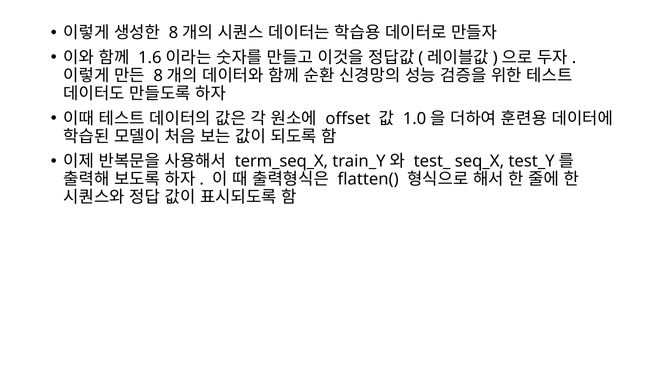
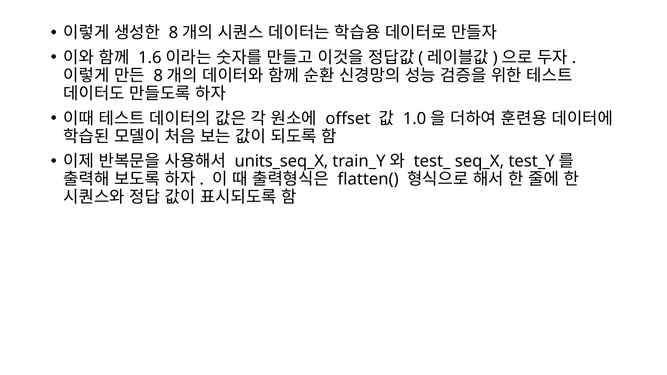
term_seq_X: term_seq_X -> units_seq_X
